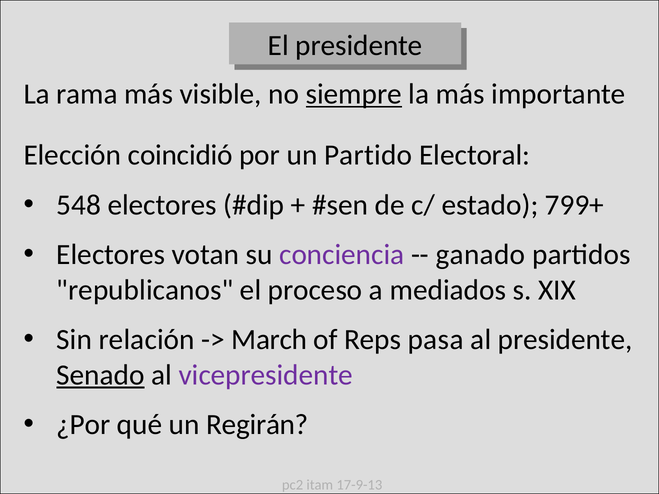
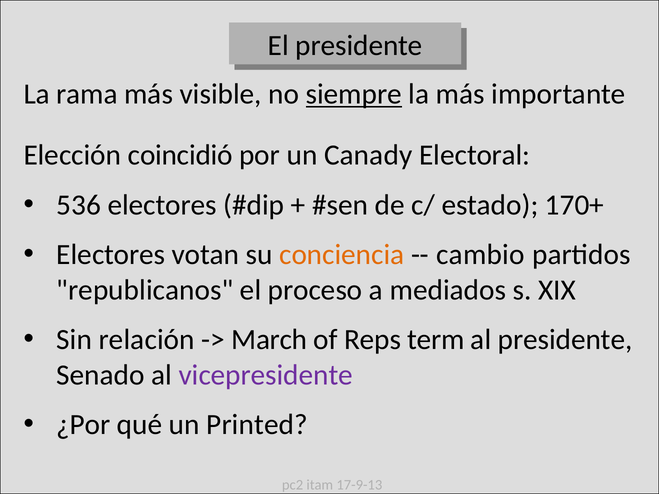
Partido: Partido -> Canady
548: 548 -> 536
799+: 799+ -> 170+
conciencia colour: purple -> orange
ganado: ganado -> cambio
pasa: pasa -> term
Senado underline: present -> none
Regirán: Regirán -> Printed
